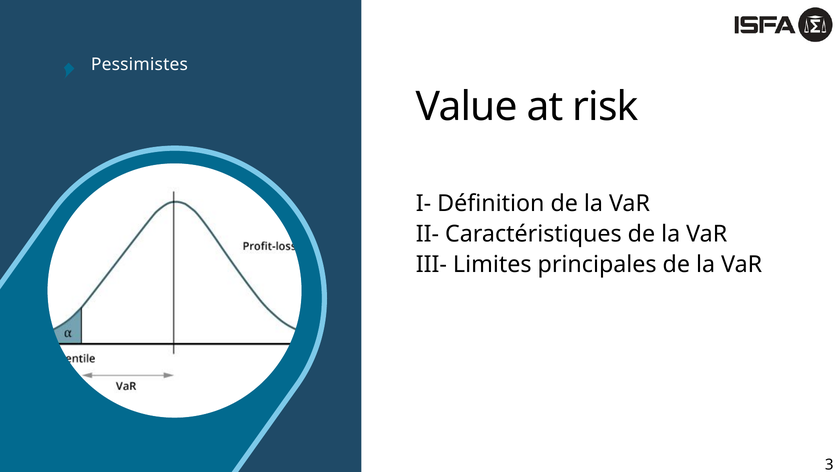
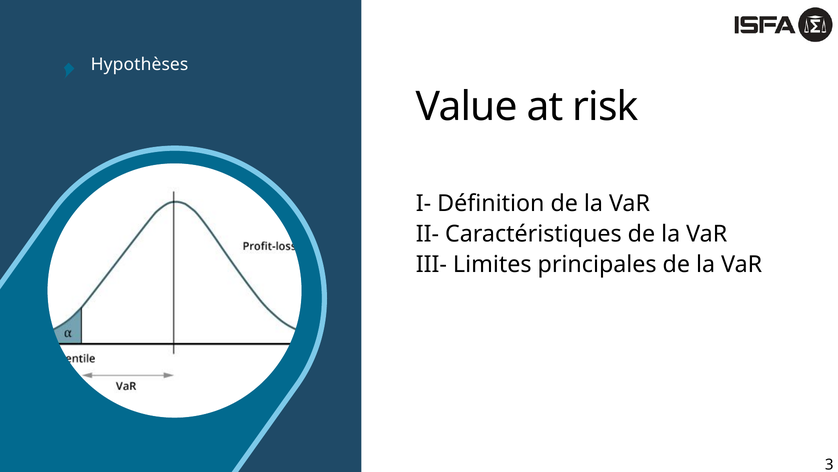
Pessimistes: Pessimistes -> Hypothèses
